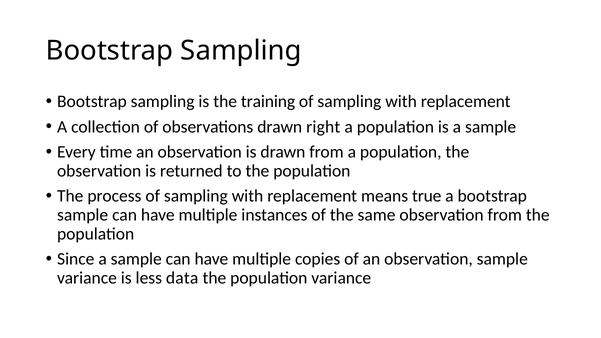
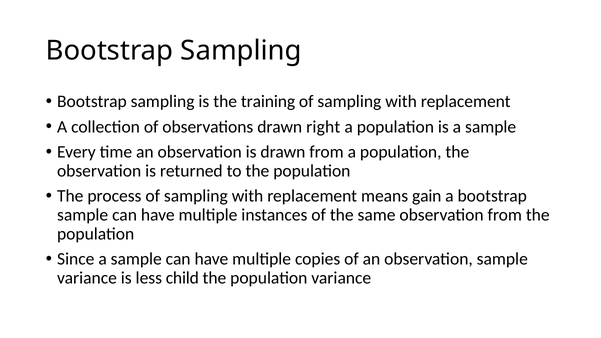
true: true -> gain
data: data -> child
